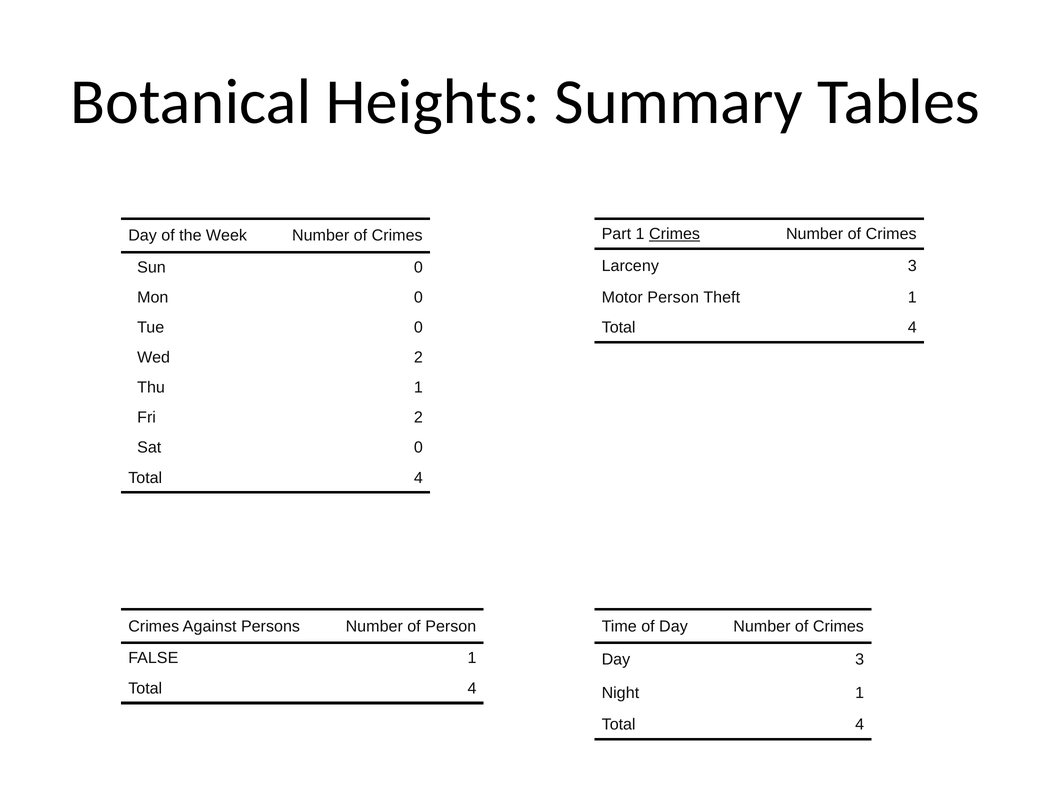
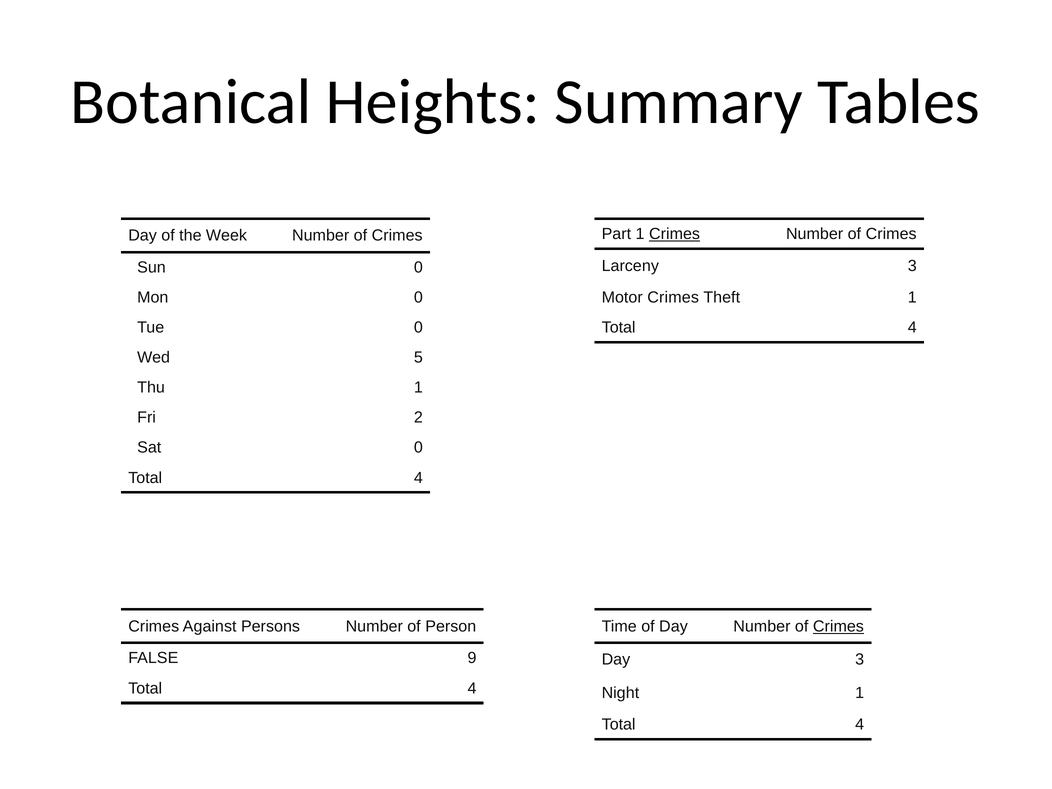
Motor Person: Person -> Crimes
Wed 2: 2 -> 5
Crimes at (838, 626) underline: none -> present
FALSE 1: 1 -> 9
